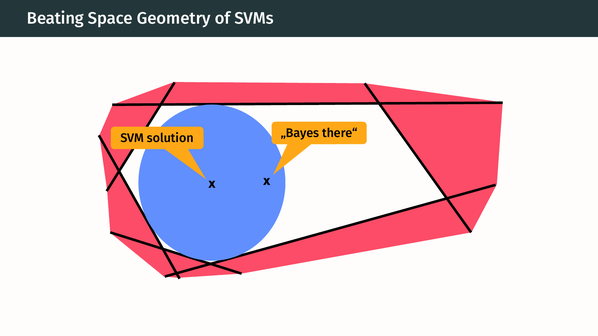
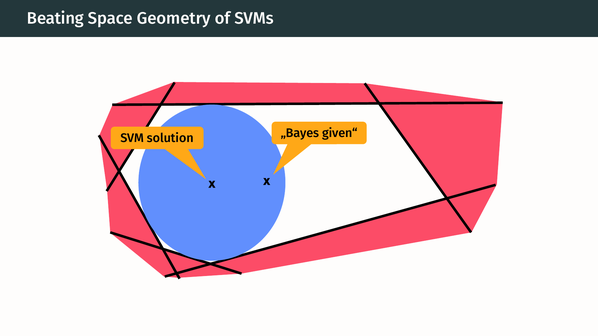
there“: there“ -> given“
